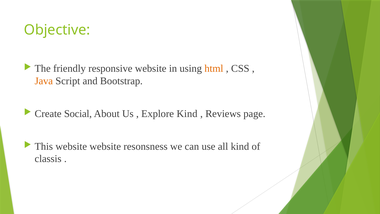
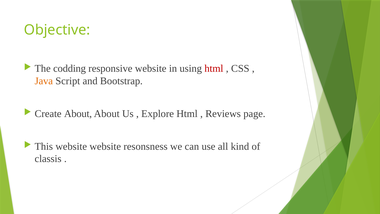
friendly: friendly -> codding
html at (214, 69) colour: orange -> red
Create Social: Social -> About
Explore Kind: Kind -> Html
